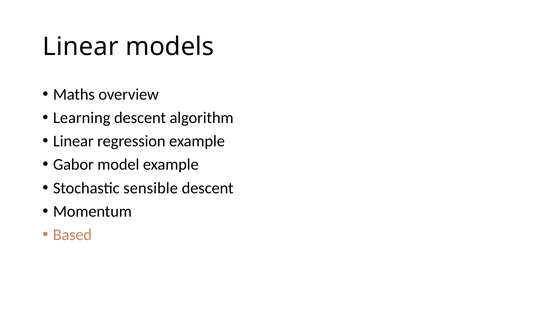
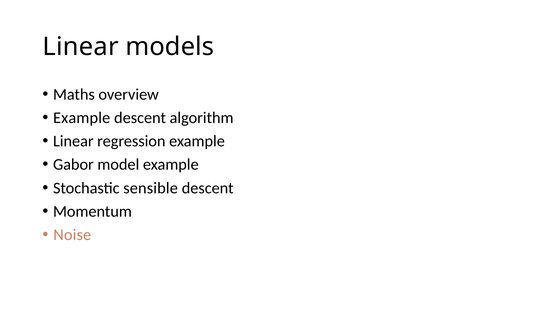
Learning at (82, 118): Learning -> Example
Based: Based -> Noise
